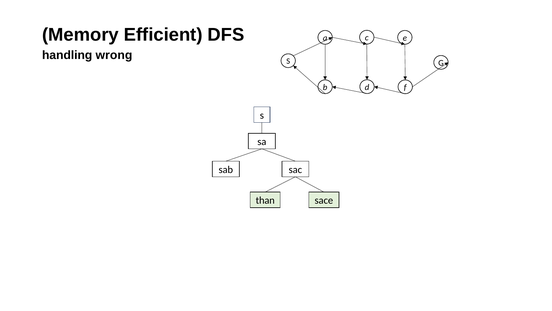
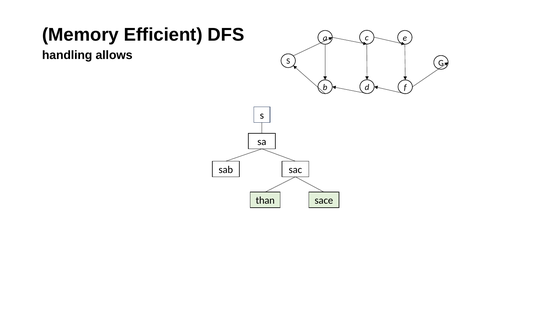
wrong: wrong -> allows
